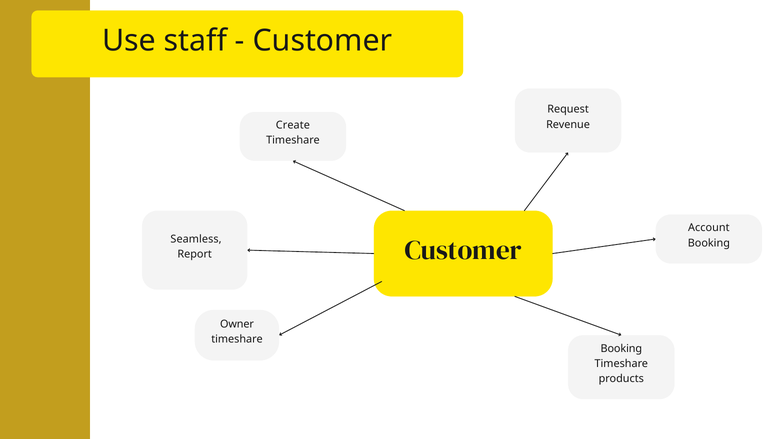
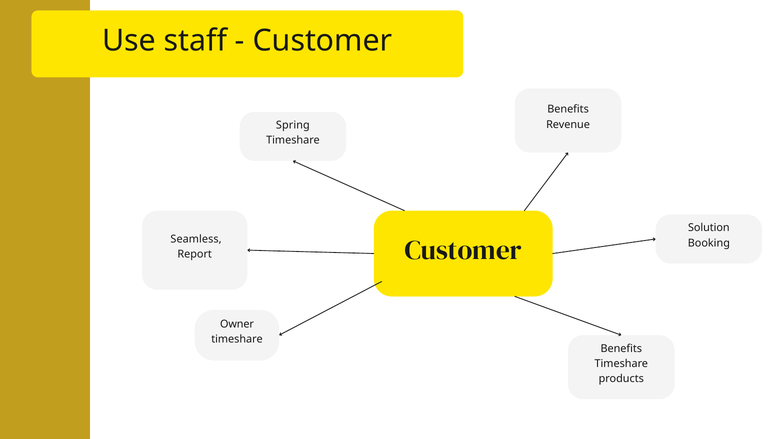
Request at (568, 109): Request -> Benefits
Create: Create -> Spring
Account: Account -> Solution
Booking at (621, 348): Booking -> Benefits
